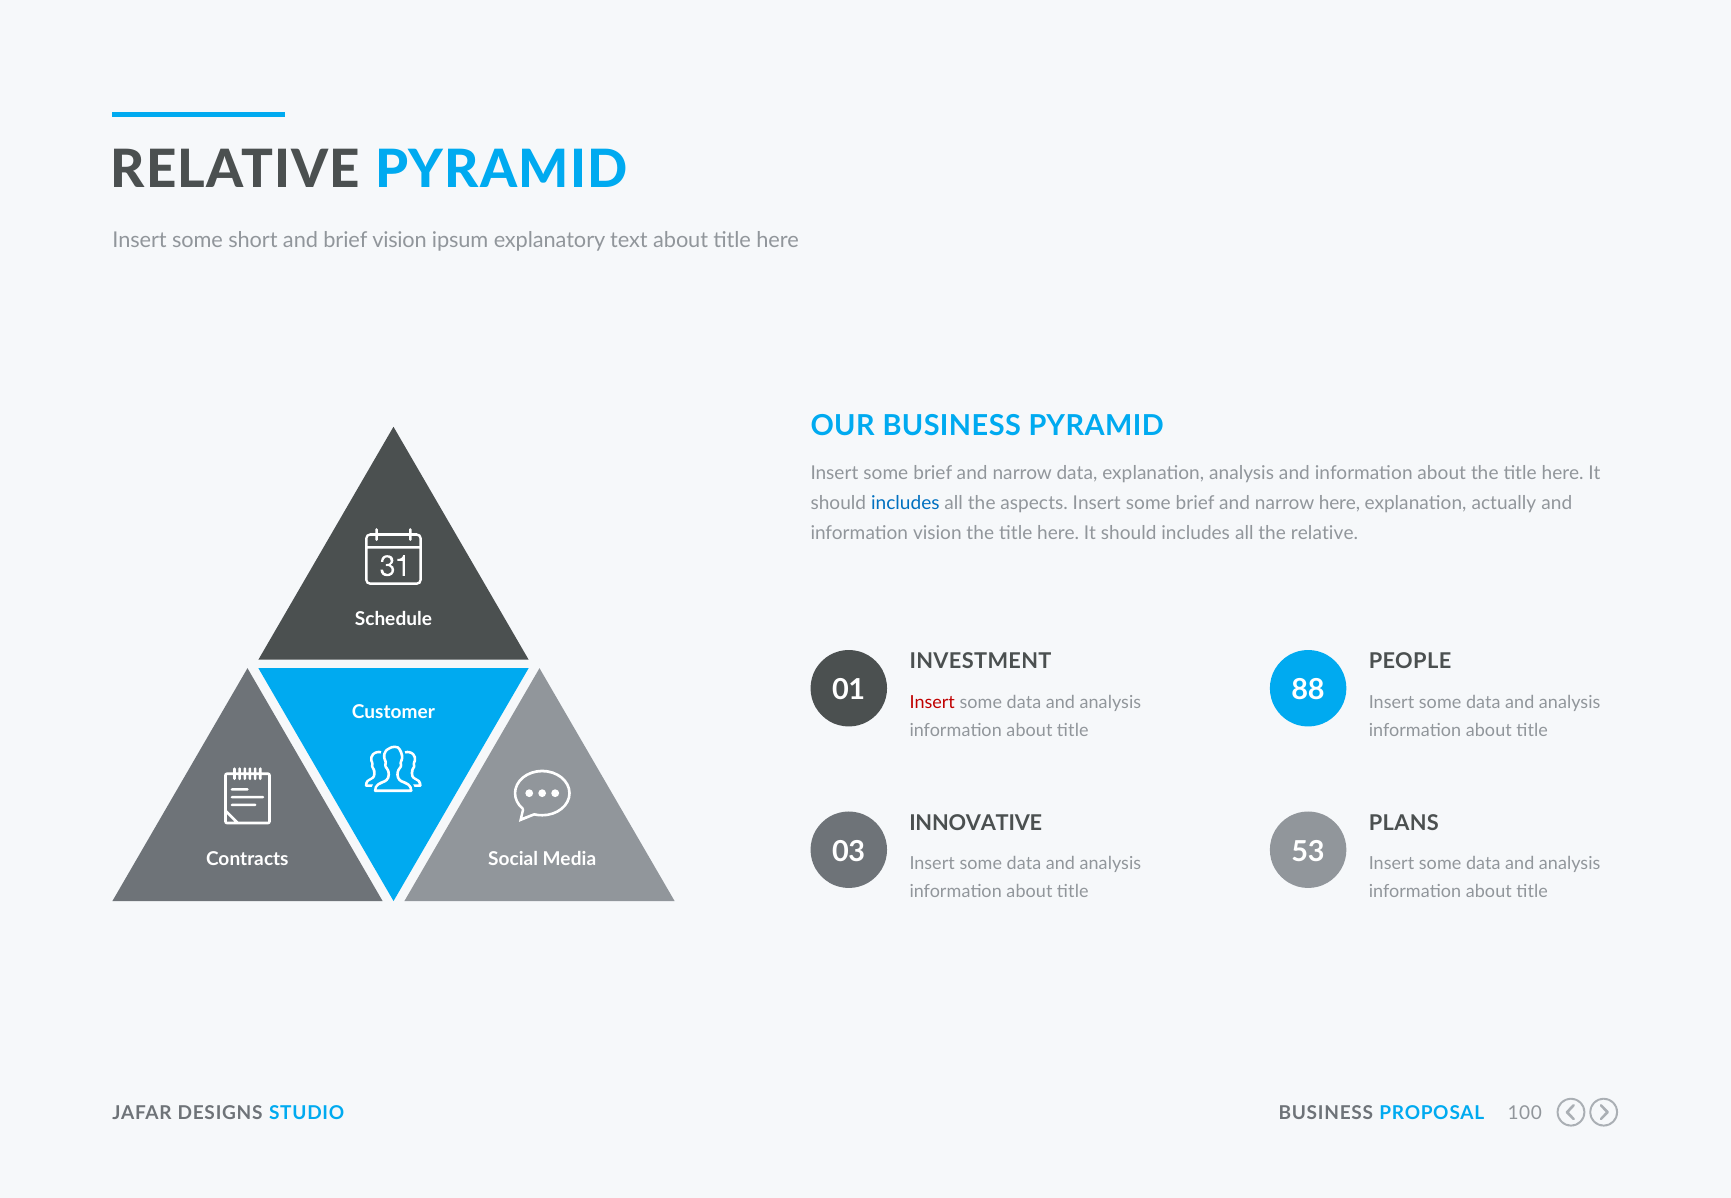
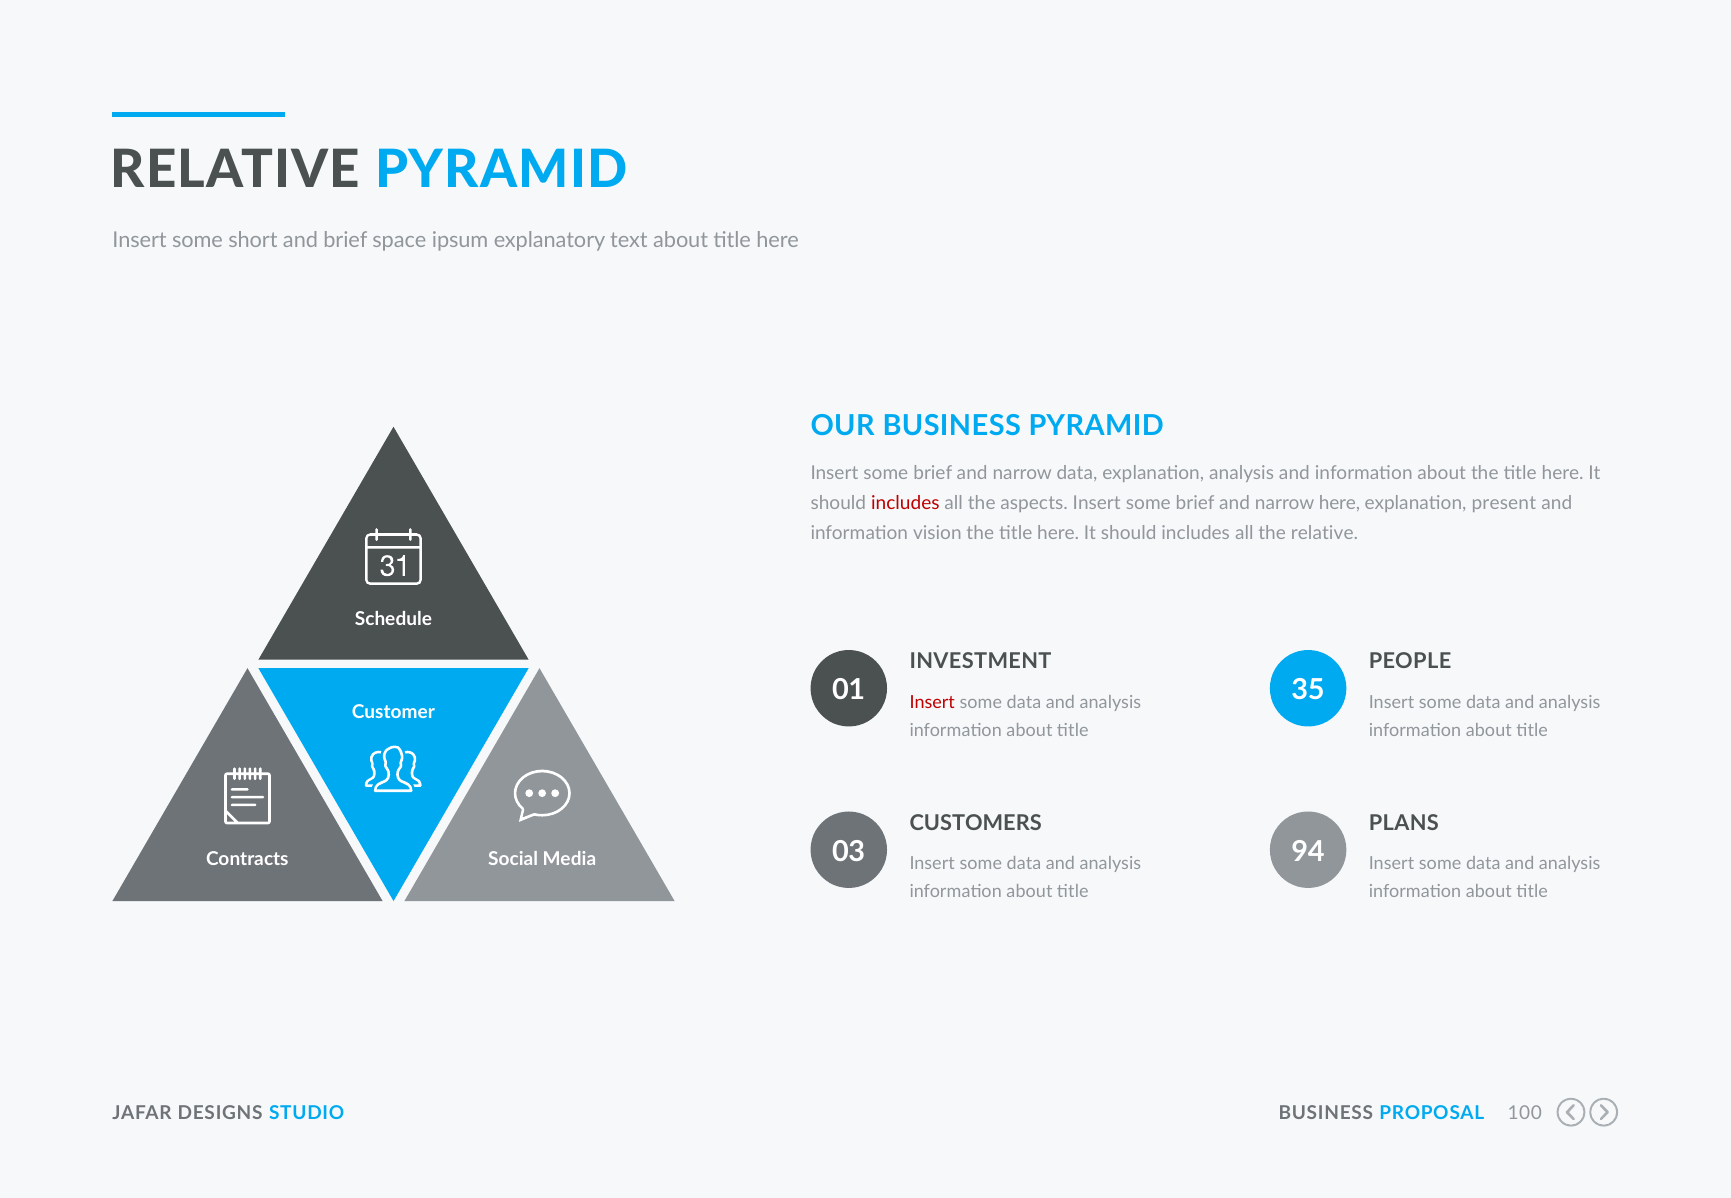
brief vision: vision -> space
includes at (905, 503) colour: blue -> red
actually: actually -> present
88: 88 -> 35
INNOVATIVE: INNOVATIVE -> CUSTOMERS
53: 53 -> 94
